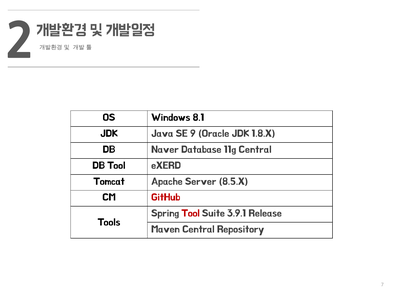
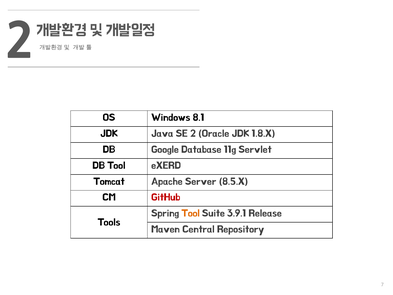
SE 9: 9 -> 2
Naver: Naver -> Google
11g Central: Central -> Servlet
Tool at (191, 213) colour: red -> orange
